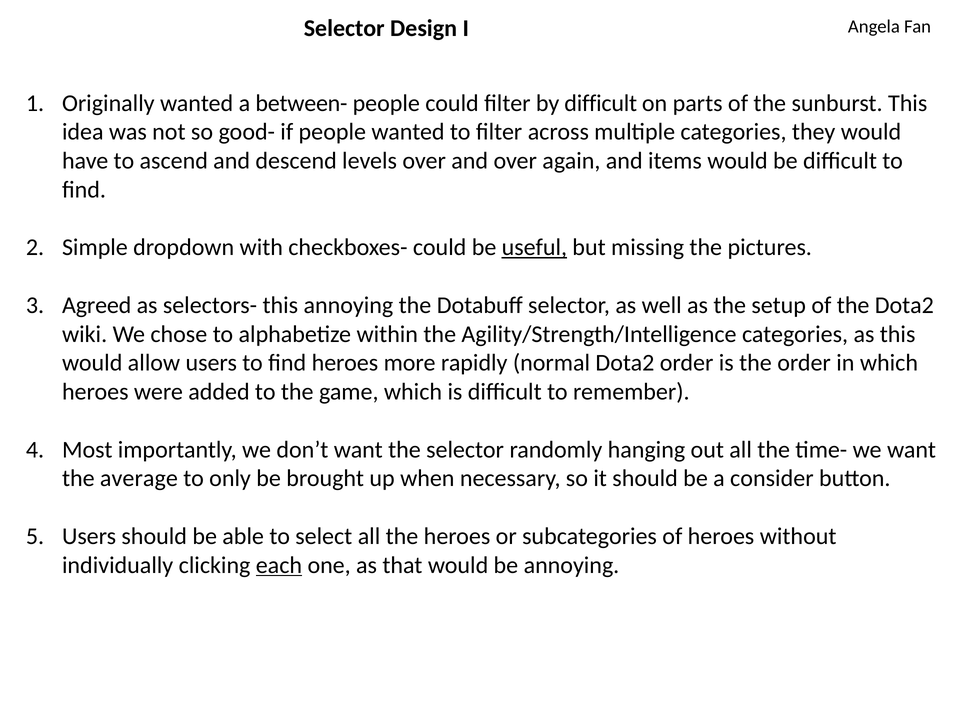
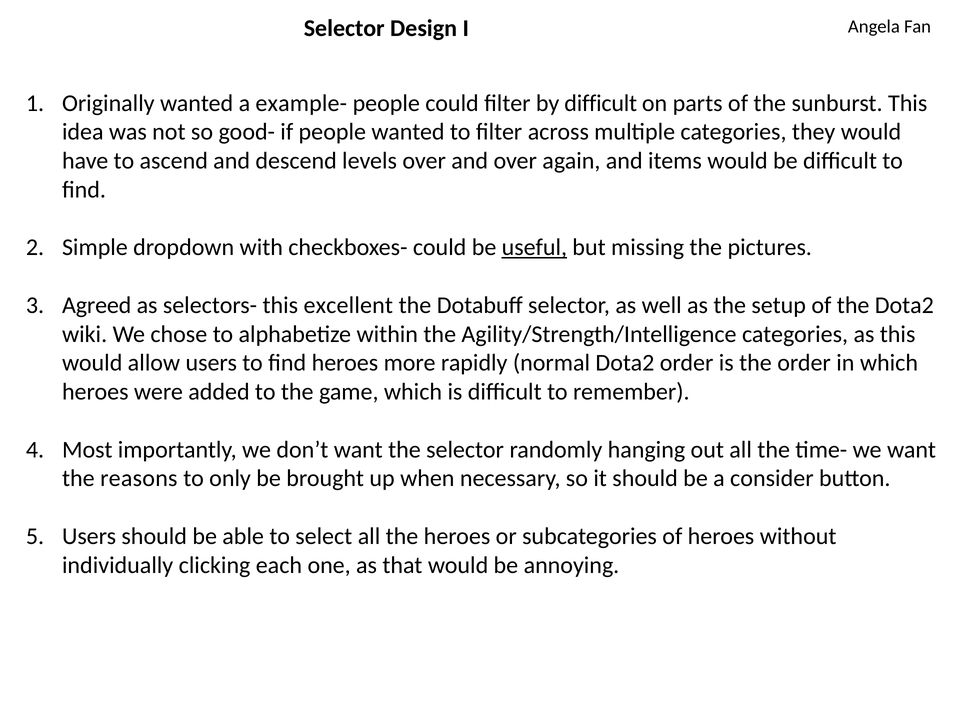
between-: between- -> example-
this annoying: annoying -> excellent
average: average -> reasons
each underline: present -> none
